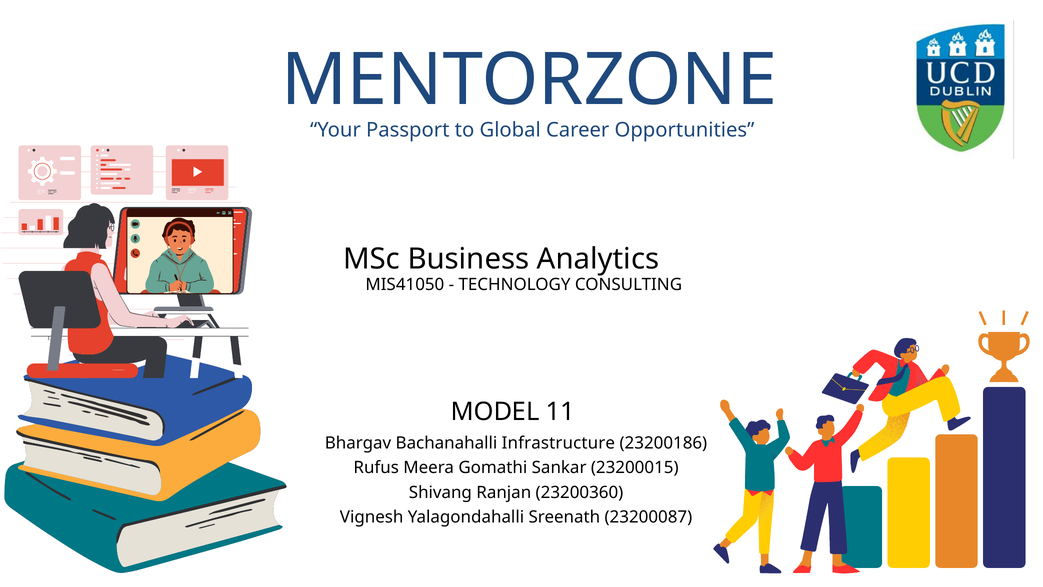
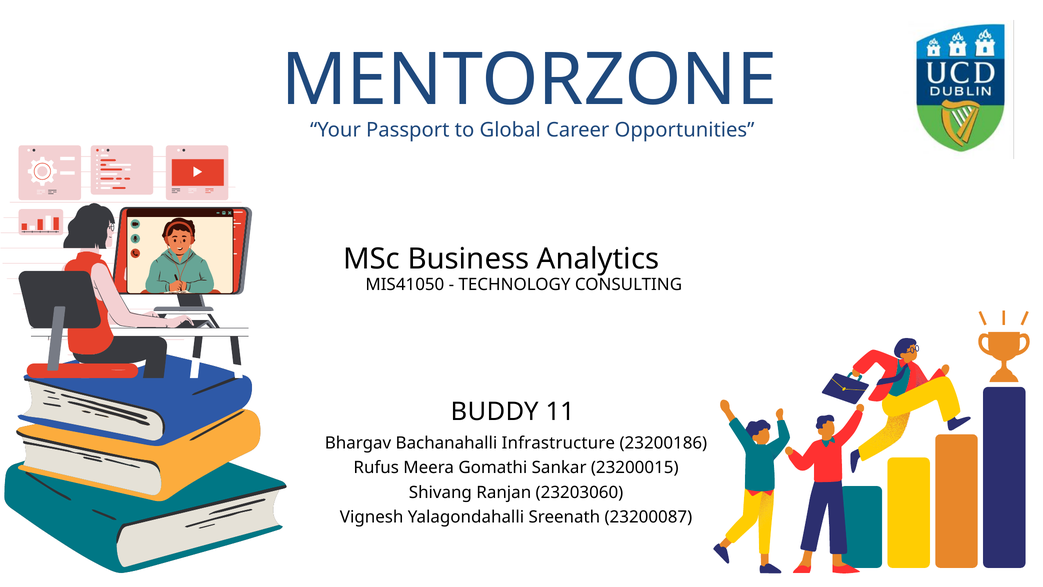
MODEL: MODEL -> BUDDY
23200360: 23200360 -> 23203060
